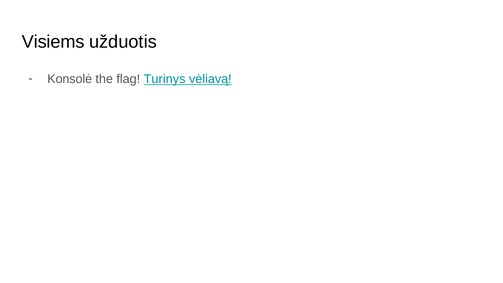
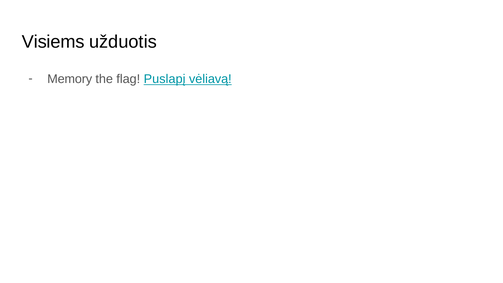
Konsolė: Konsolė -> Memory
Turinys: Turinys -> Puslapį
